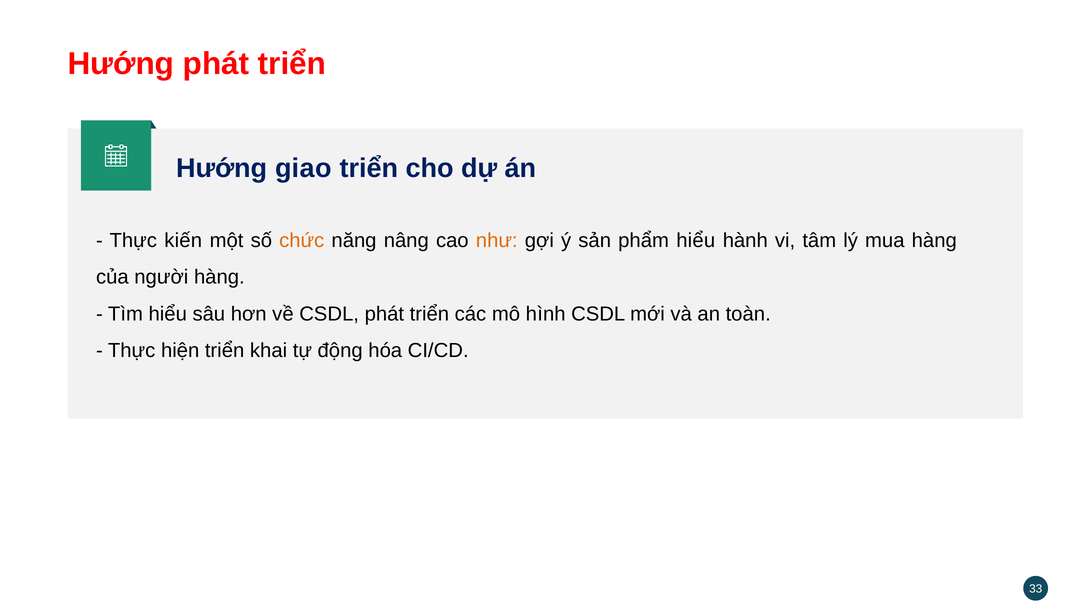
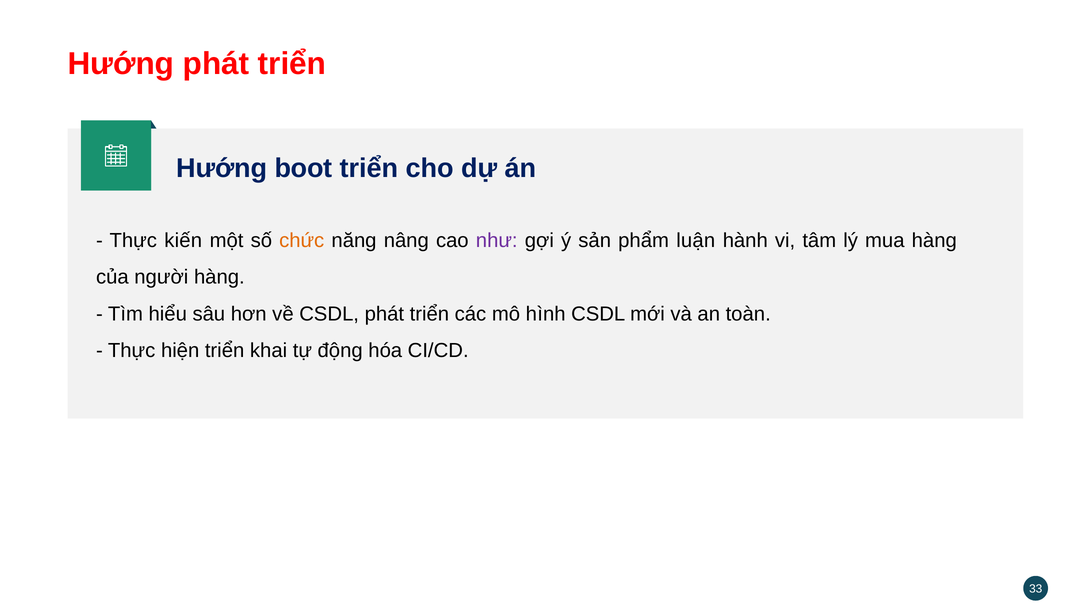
giao: giao -> boot
như colour: orange -> purple
phẩm hiểu: hiểu -> luận
